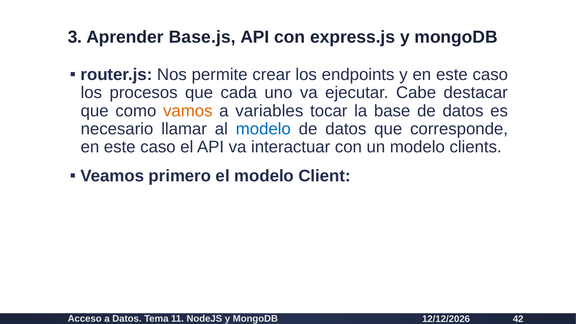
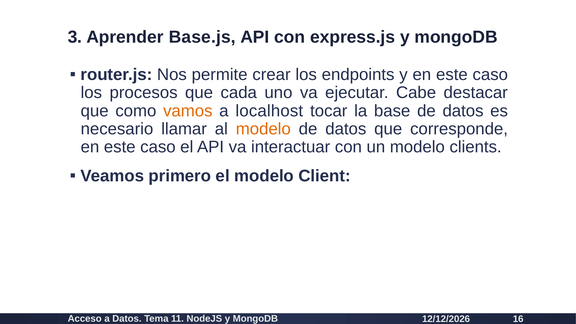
variables: variables -> localhost
modelo at (263, 129) colour: blue -> orange
42: 42 -> 16
